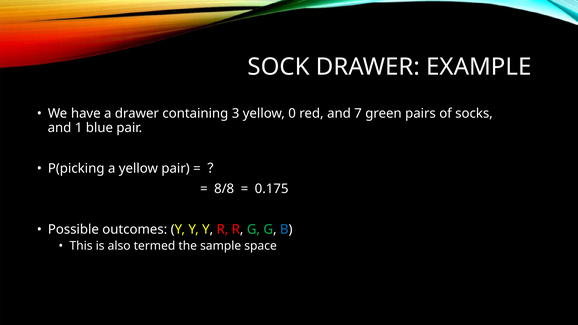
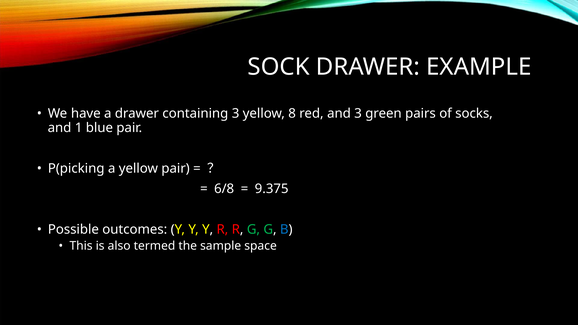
0: 0 -> 8
and 7: 7 -> 3
8/8: 8/8 -> 6/8
0.175: 0.175 -> 9.375
